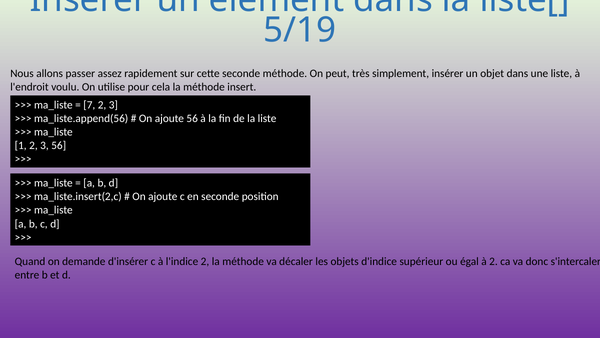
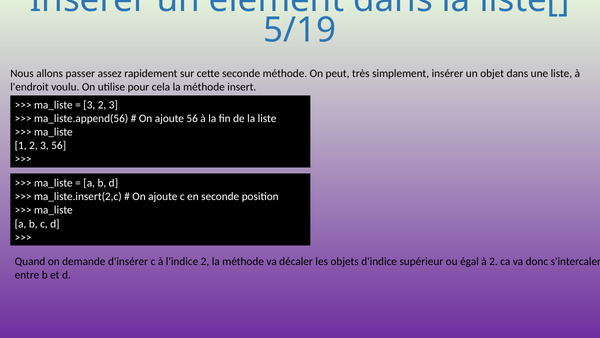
7 at (89, 105): 7 -> 3
